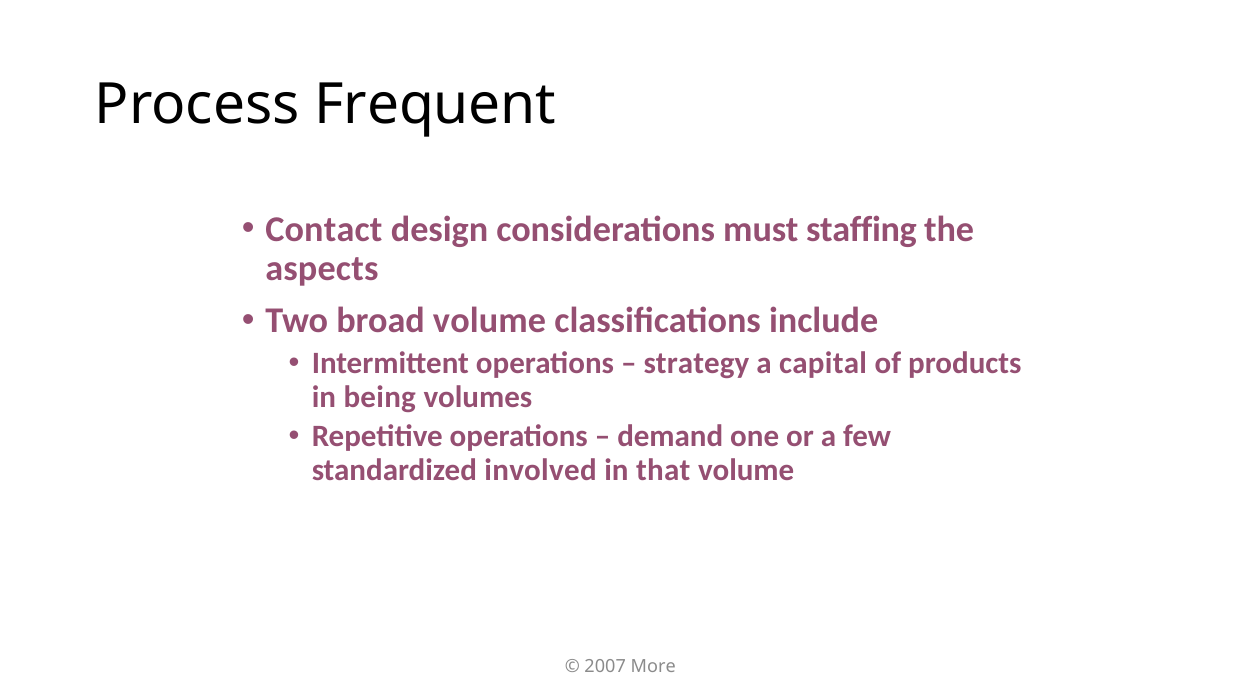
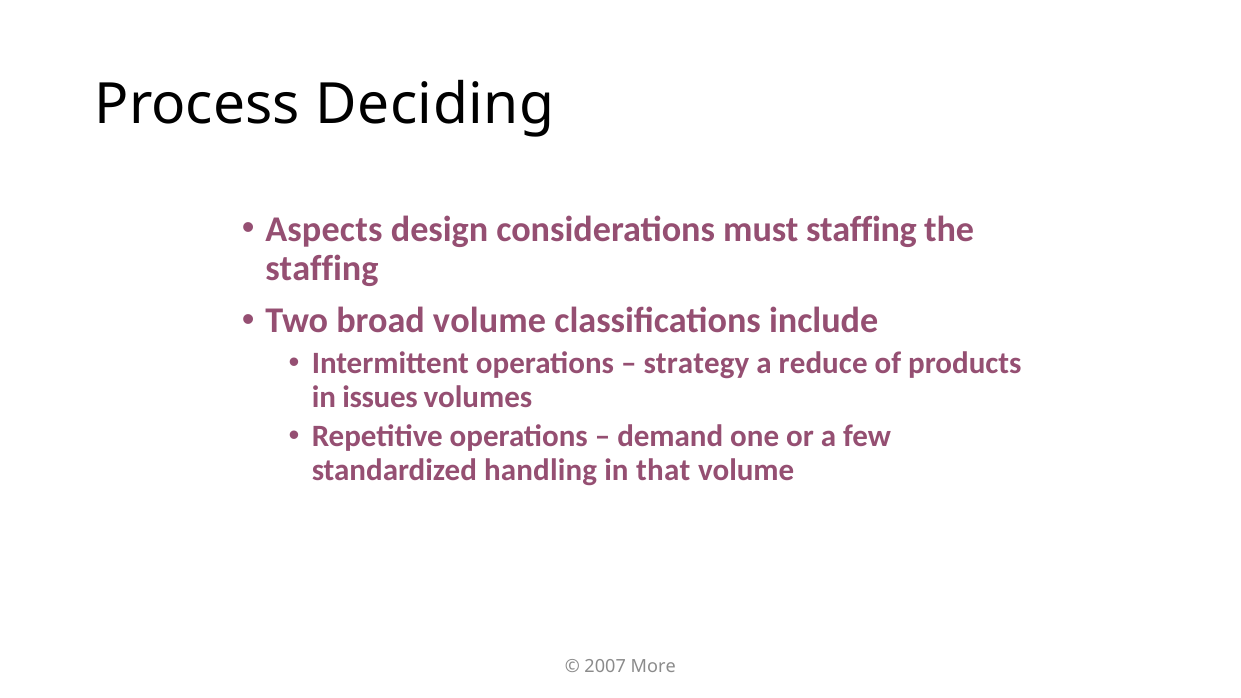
Frequent: Frequent -> Deciding
Contact: Contact -> Aspects
aspects at (322, 268): aspects -> staffing
capital: capital -> reduce
being: being -> issues
involved: involved -> handling
